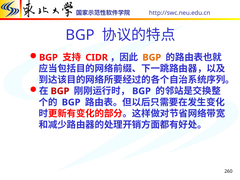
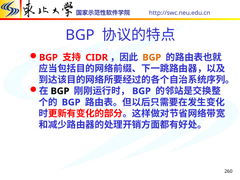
BGP at (60, 91) colour: red -> black
